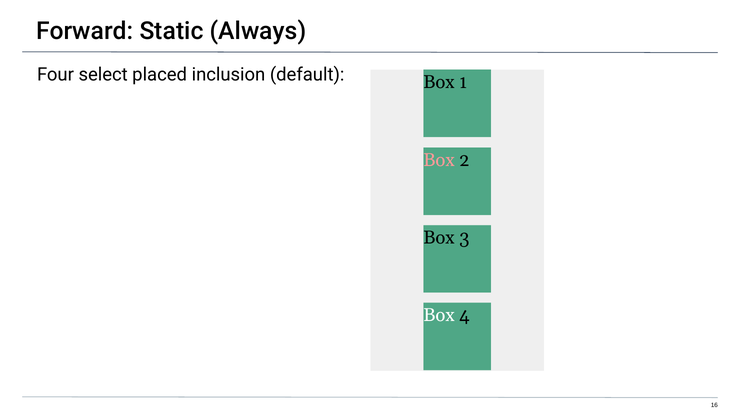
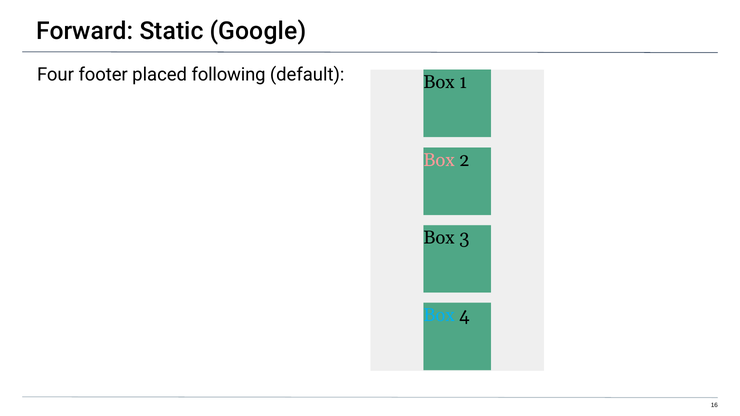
Always: Always -> Google
select: select -> footer
inclusion: inclusion -> following
Box at (439, 315) colour: white -> light blue
